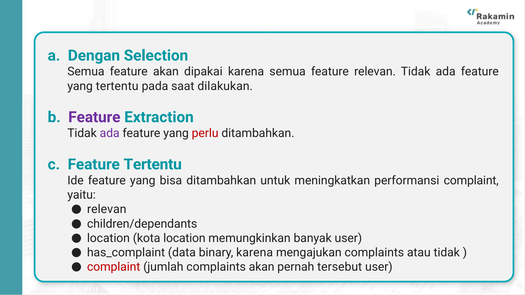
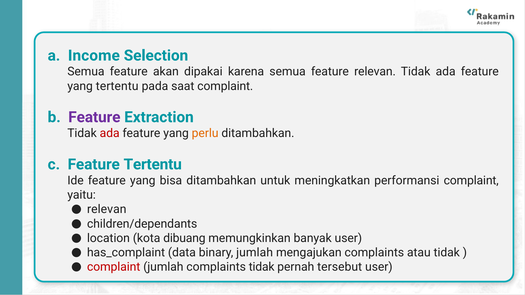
Dengan: Dengan -> Income
saat dilakukan: dilakukan -> complaint
ada at (110, 133) colour: purple -> red
perlu colour: red -> orange
kota location: location -> dibuang
binary karena: karena -> jumlah
complaints akan: akan -> tidak
